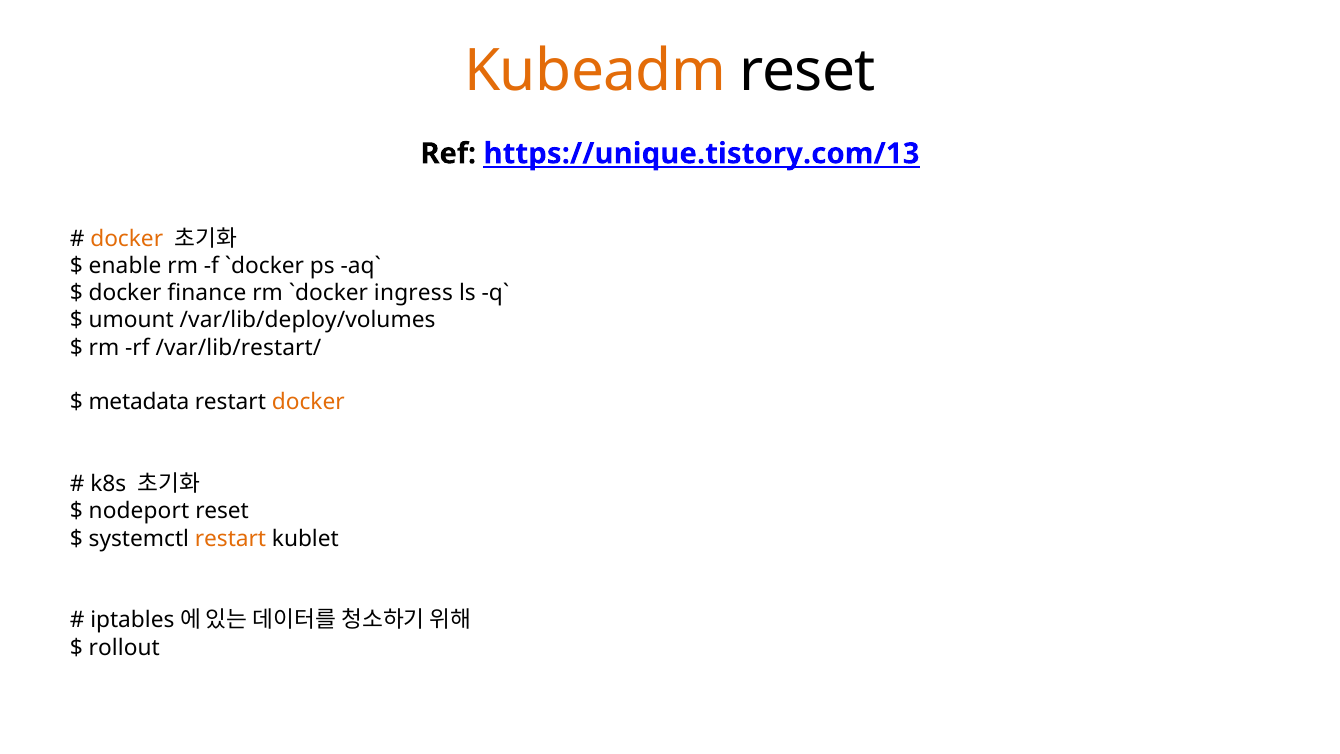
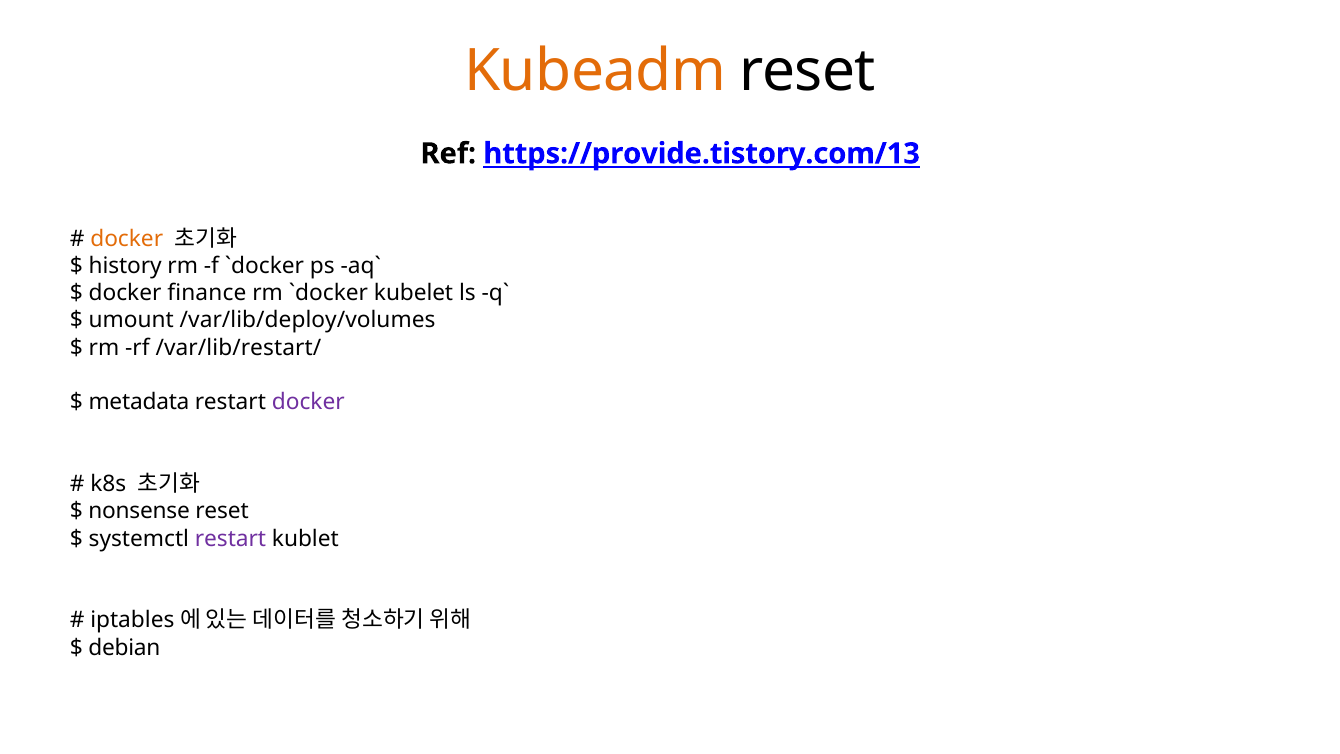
https://unique.tistory.com/13: https://unique.tistory.com/13 -> https://provide.tistory.com/13
enable: enable -> history
ingress: ingress -> kubelet
docker at (308, 402) colour: orange -> purple
nodeport: nodeport -> nonsense
restart at (231, 538) colour: orange -> purple
rollout: rollout -> debian
